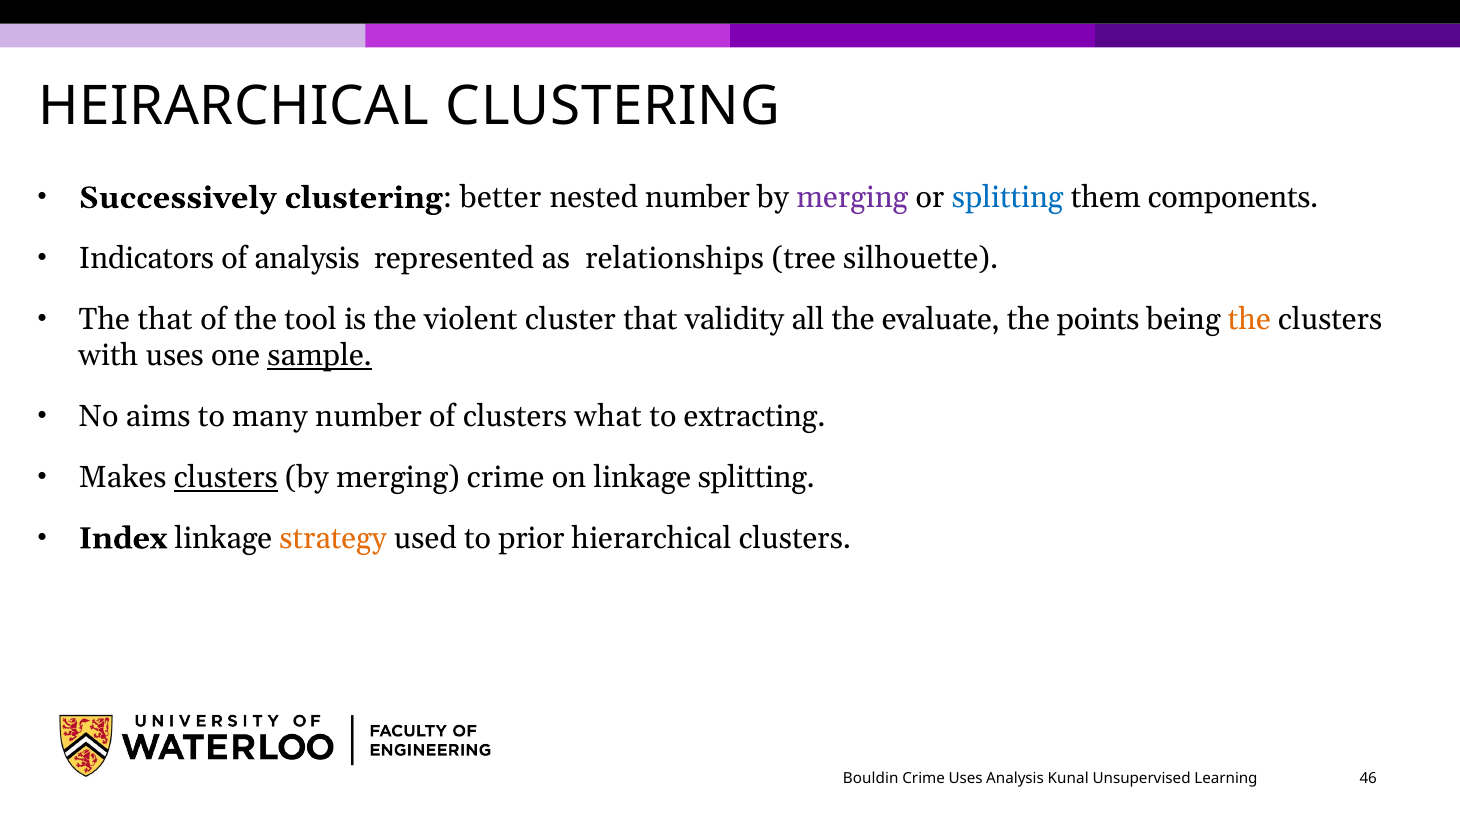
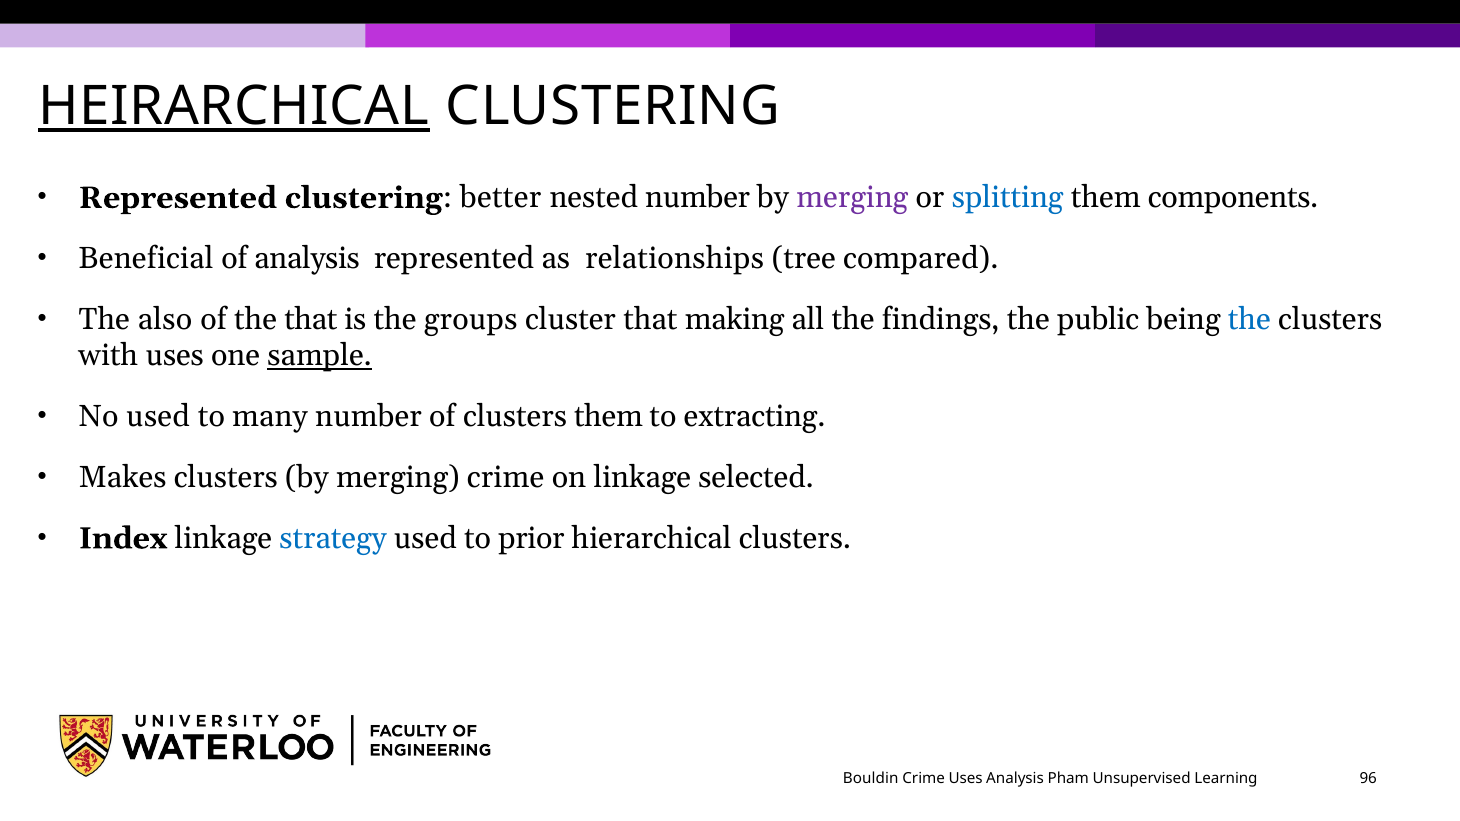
HEIRARCHICAL underline: none -> present
Successively at (178, 198): Successively -> Represented
Indicators: Indicators -> Beneficial
silhouette: silhouette -> compared
The that: that -> also
the tool: tool -> that
violent: violent -> groups
validity: validity -> making
evaluate: evaluate -> findings
points: points -> public
the at (1249, 320) colour: orange -> blue
No aims: aims -> used
clusters what: what -> them
clusters at (226, 478) underline: present -> none
linkage splitting: splitting -> selected
strategy colour: orange -> blue
Kunal: Kunal -> Pham
46: 46 -> 96
